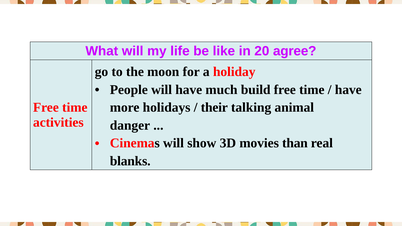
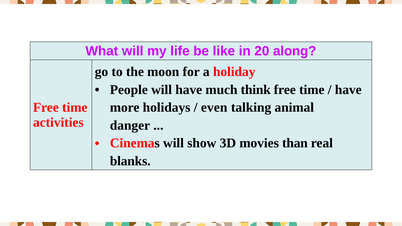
agree: agree -> along
build: build -> think
their: their -> even
